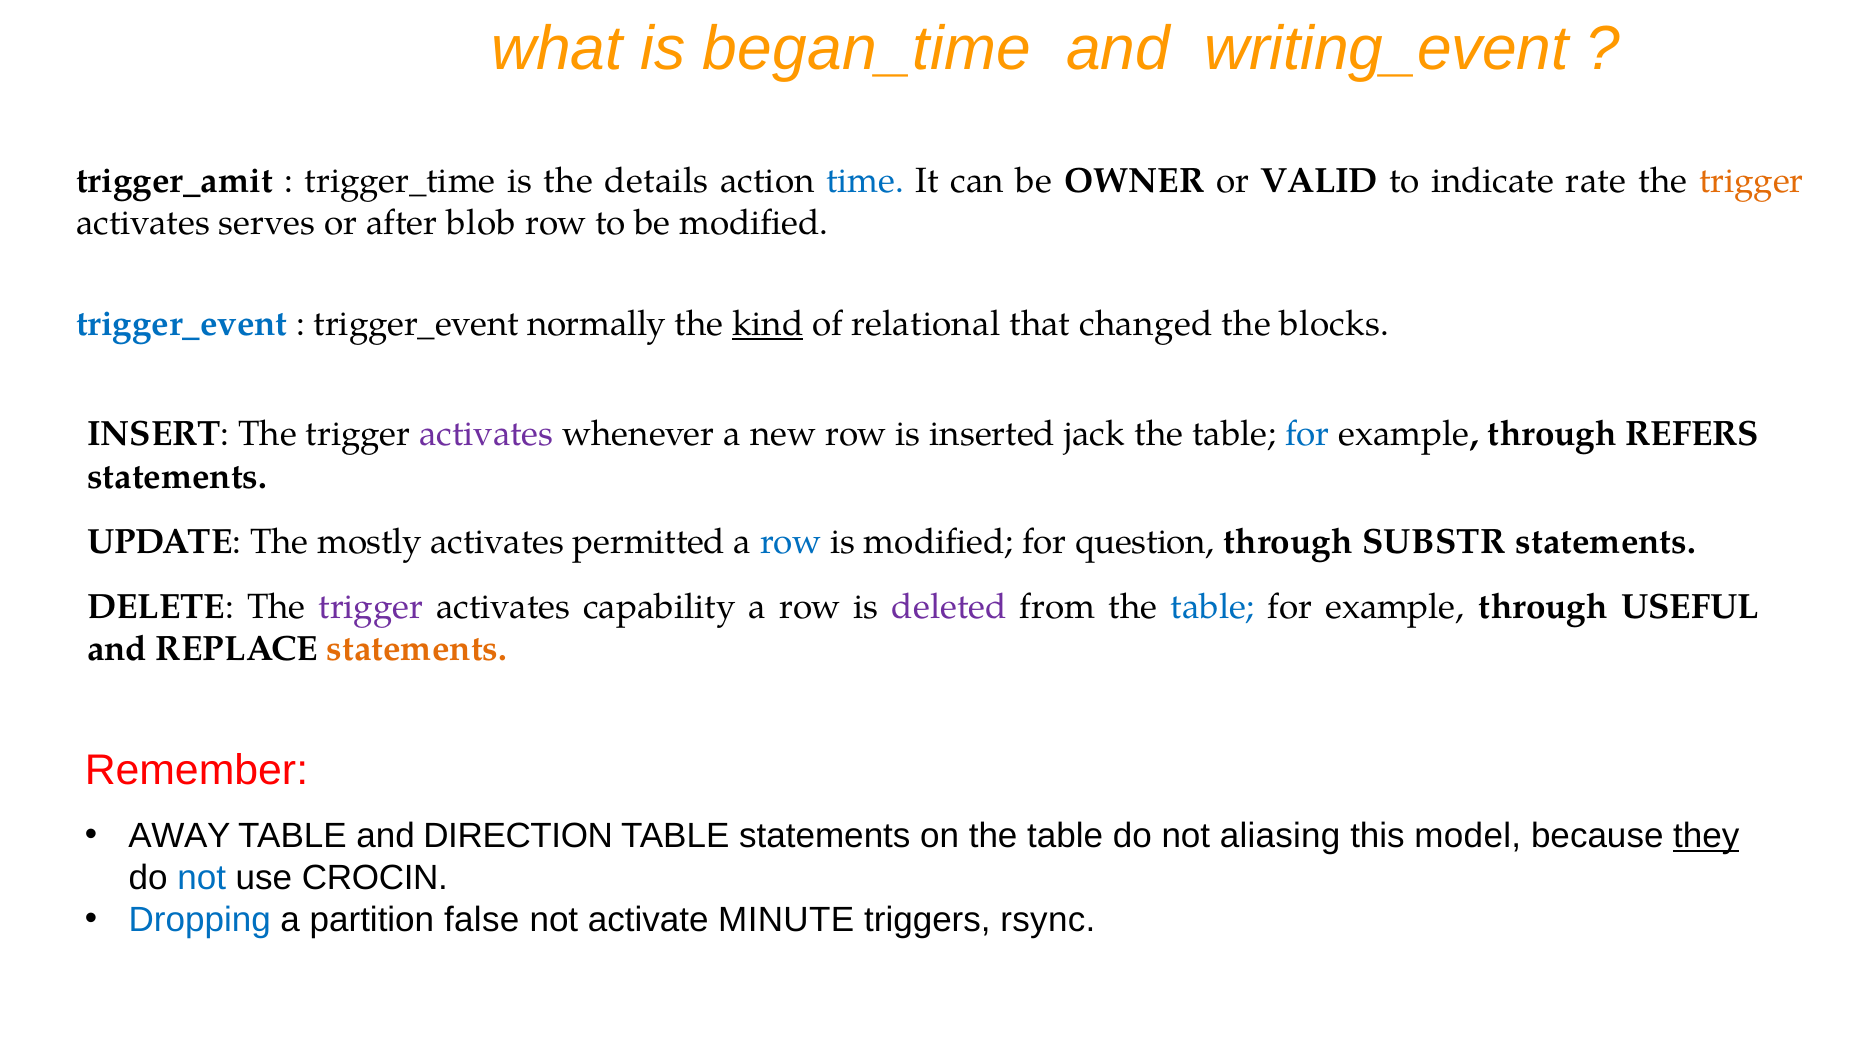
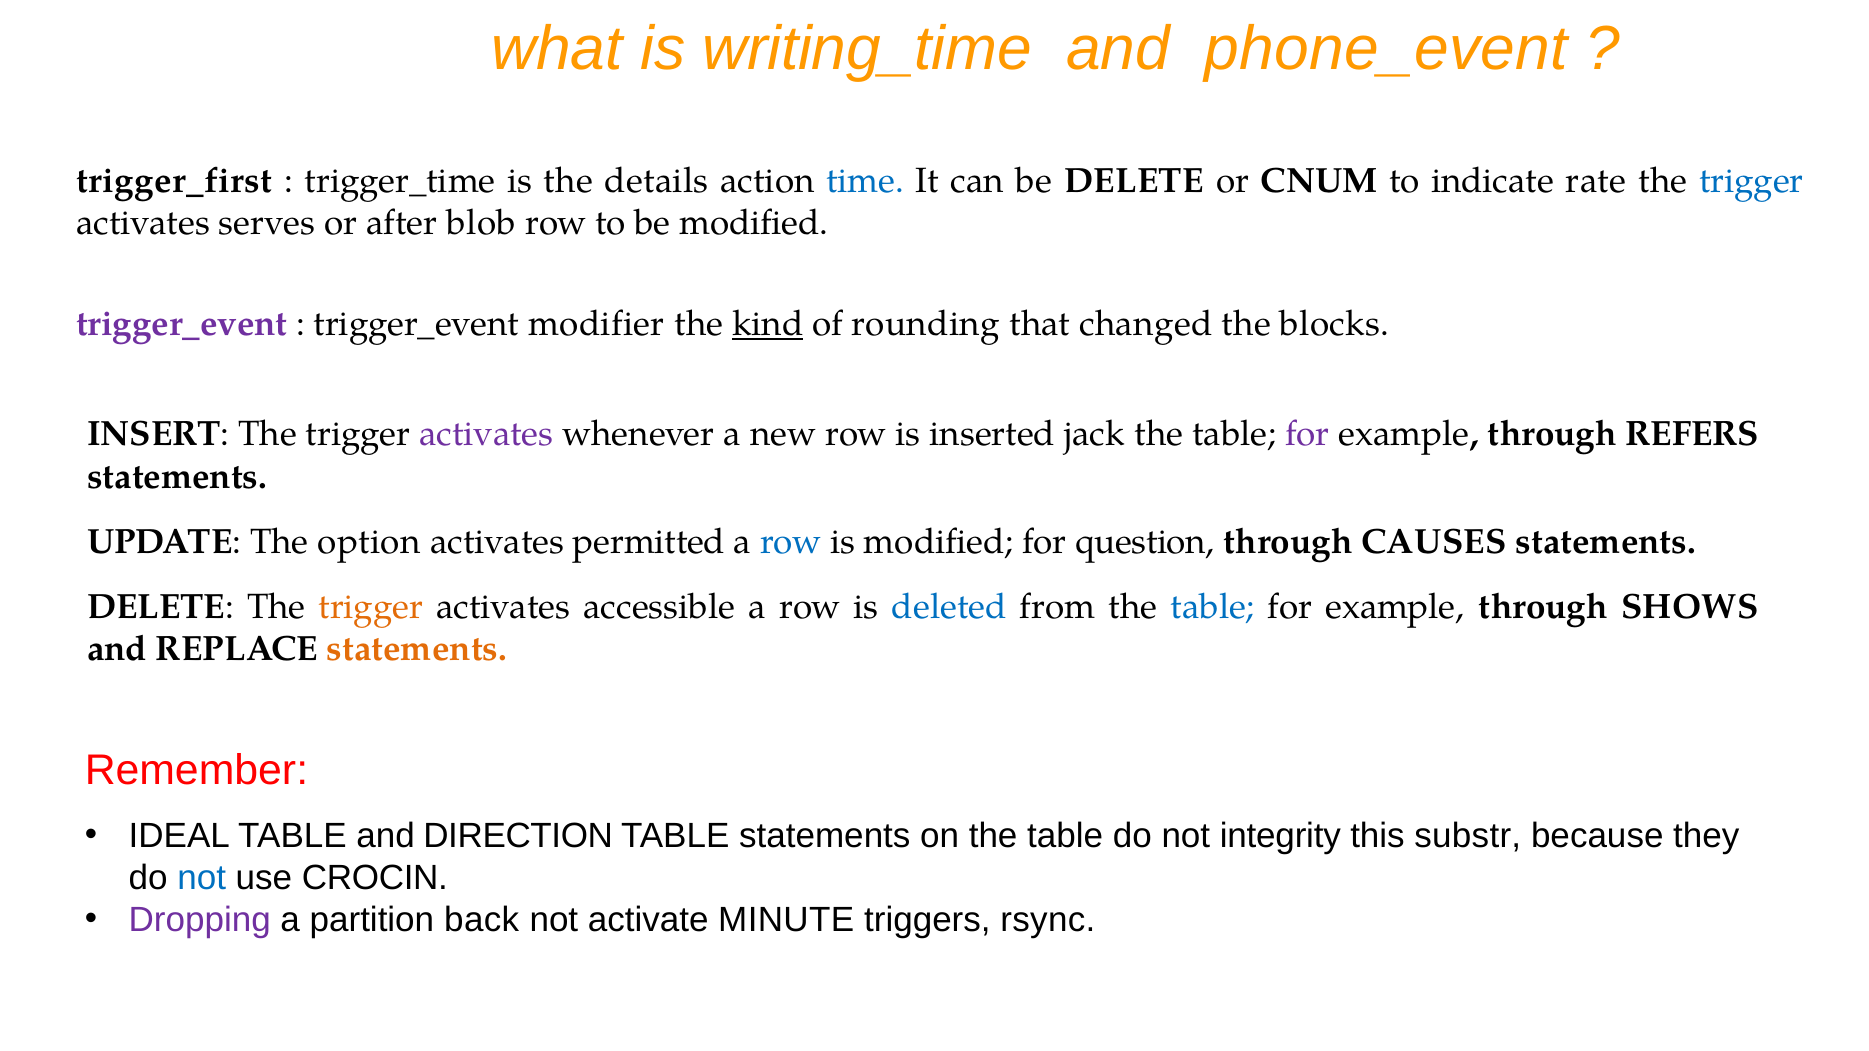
began_time: began_time -> writing_time
writing_event: writing_event -> phone_event
trigger_amit: trigger_amit -> trigger_first
be OWNER: OWNER -> DELETE
VALID: VALID -> CNUM
trigger at (1751, 181) colour: orange -> blue
trigger_event at (182, 324) colour: blue -> purple
normally: normally -> modifier
relational: relational -> rounding
for at (1307, 435) colour: blue -> purple
mostly: mostly -> option
SUBSTR: SUBSTR -> CAUSES
trigger at (371, 608) colour: purple -> orange
capability: capability -> accessible
deleted colour: purple -> blue
USEFUL: USEFUL -> SHOWS
AWAY: AWAY -> IDEAL
aliasing: aliasing -> integrity
model: model -> substr
they underline: present -> none
Dropping colour: blue -> purple
false: false -> back
